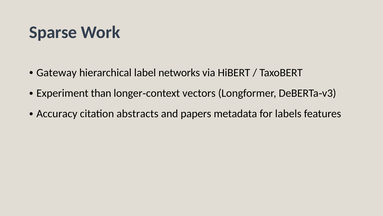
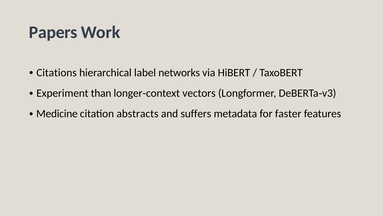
Sparse: Sparse -> Papers
Gateway: Gateway -> Citations
Accuracy: Accuracy -> Medicine
papers: papers -> suffers
labels: labels -> faster
